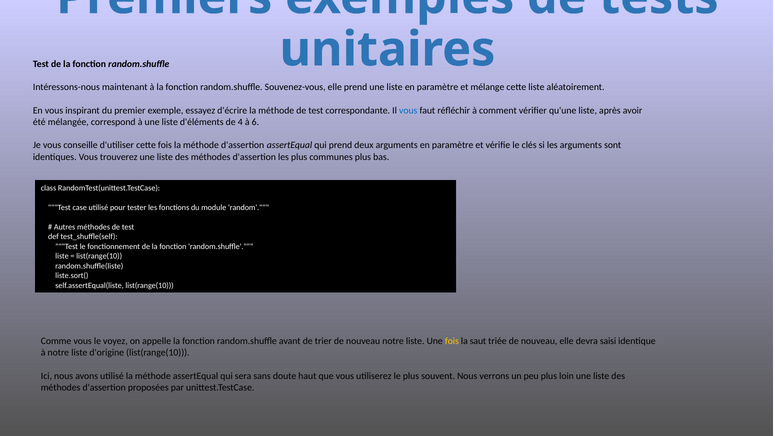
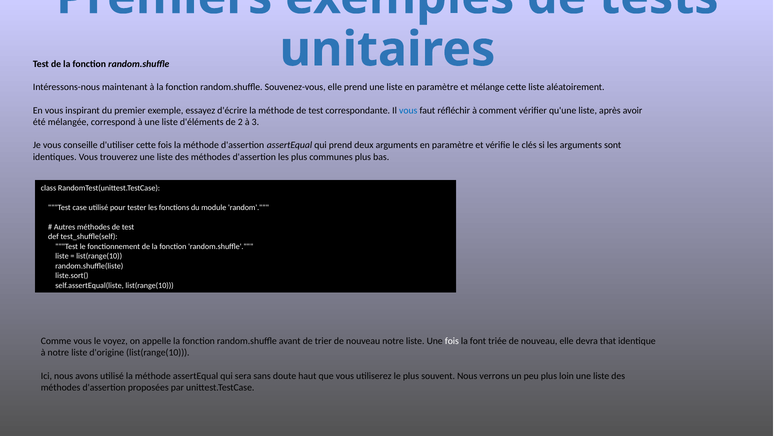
4: 4 -> 2
6: 6 -> 3
fois at (452, 341) colour: yellow -> white
saut: saut -> font
saisi: saisi -> that
